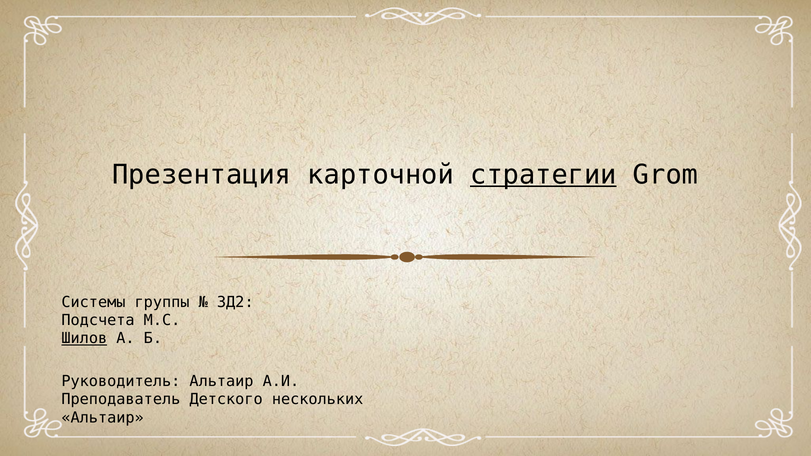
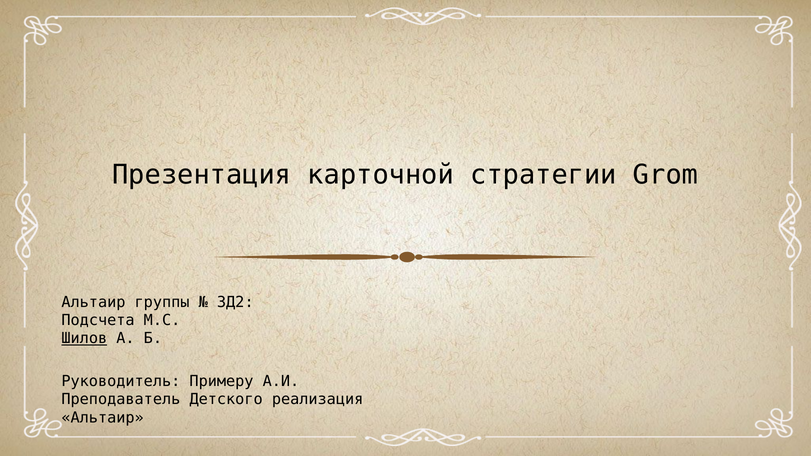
стратегии underline: present -> none
Системы at (93, 302): Системы -> Альтаир
Руководитель Альтаир: Альтаир -> Примеру
нескольких: нескольких -> реализация
